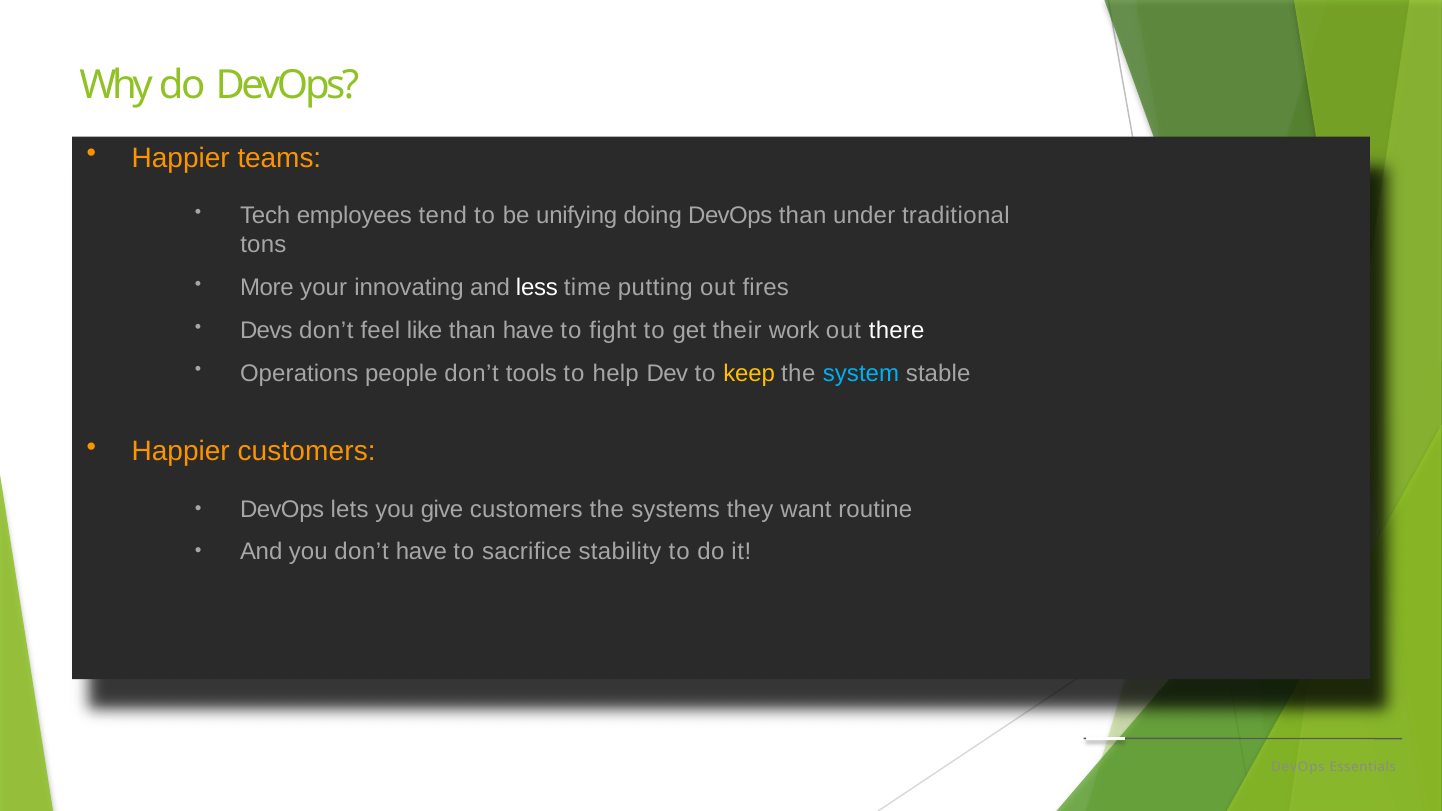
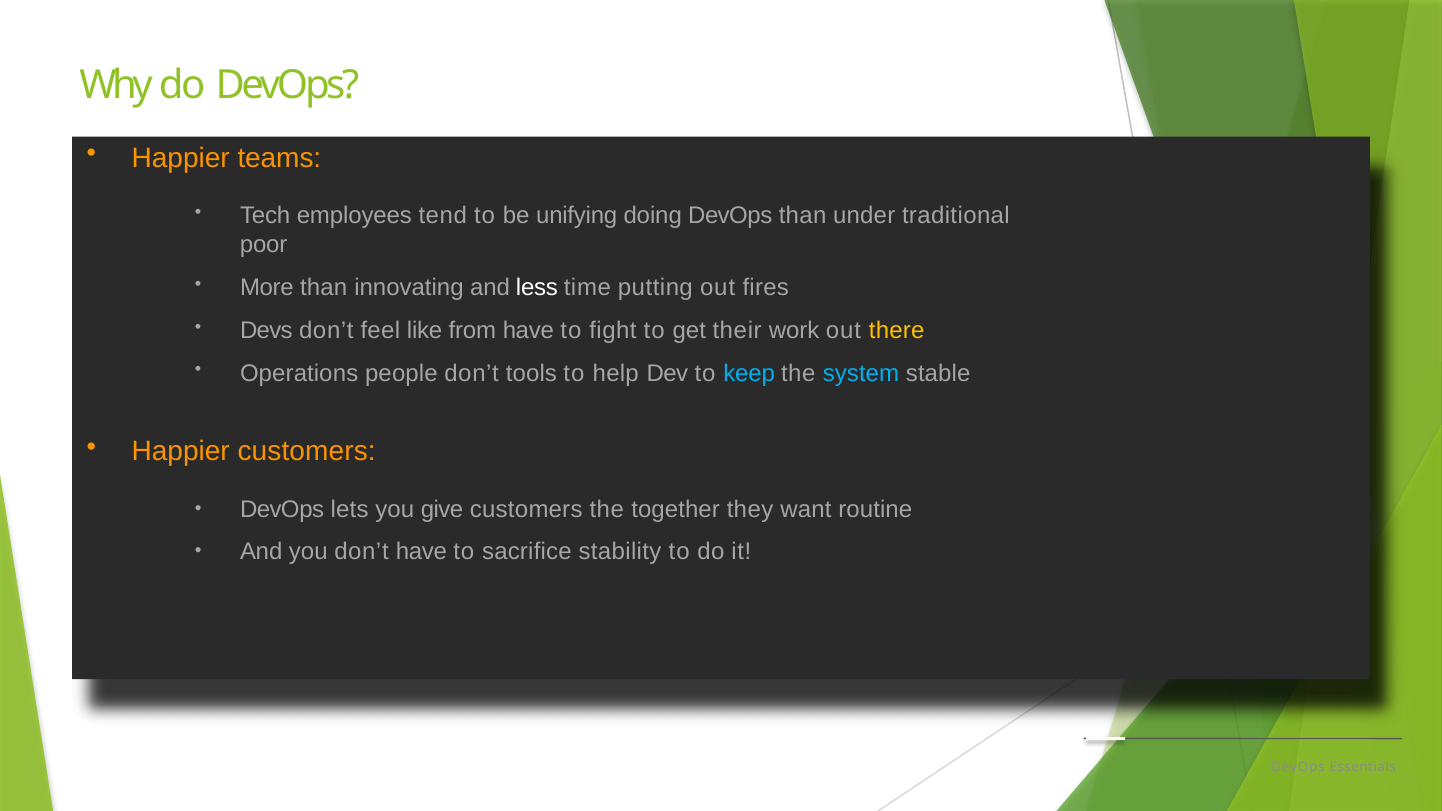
tons: tons -> poor
More your: your -> than
like than: than -> from
there colour: white -> yellow
keep colour: yellow -> light blue
systems: systems -> together
